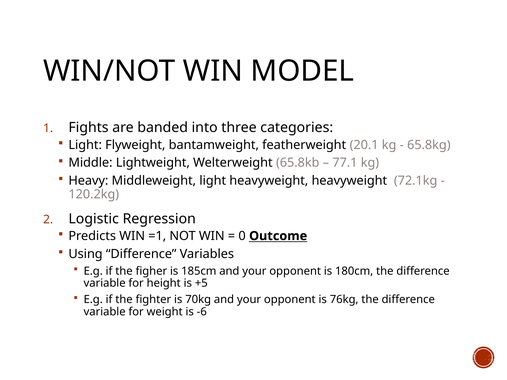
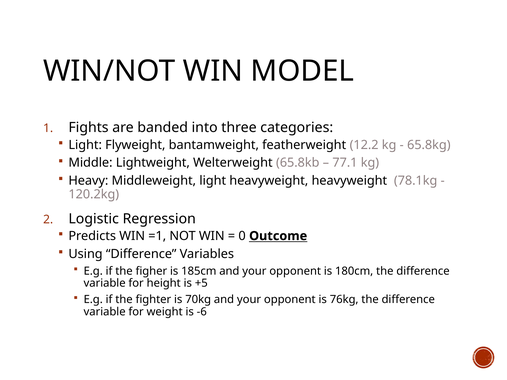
20.1: 20.1 -> 12.2
72.1kg: 72.1kg -> 78.1kg
